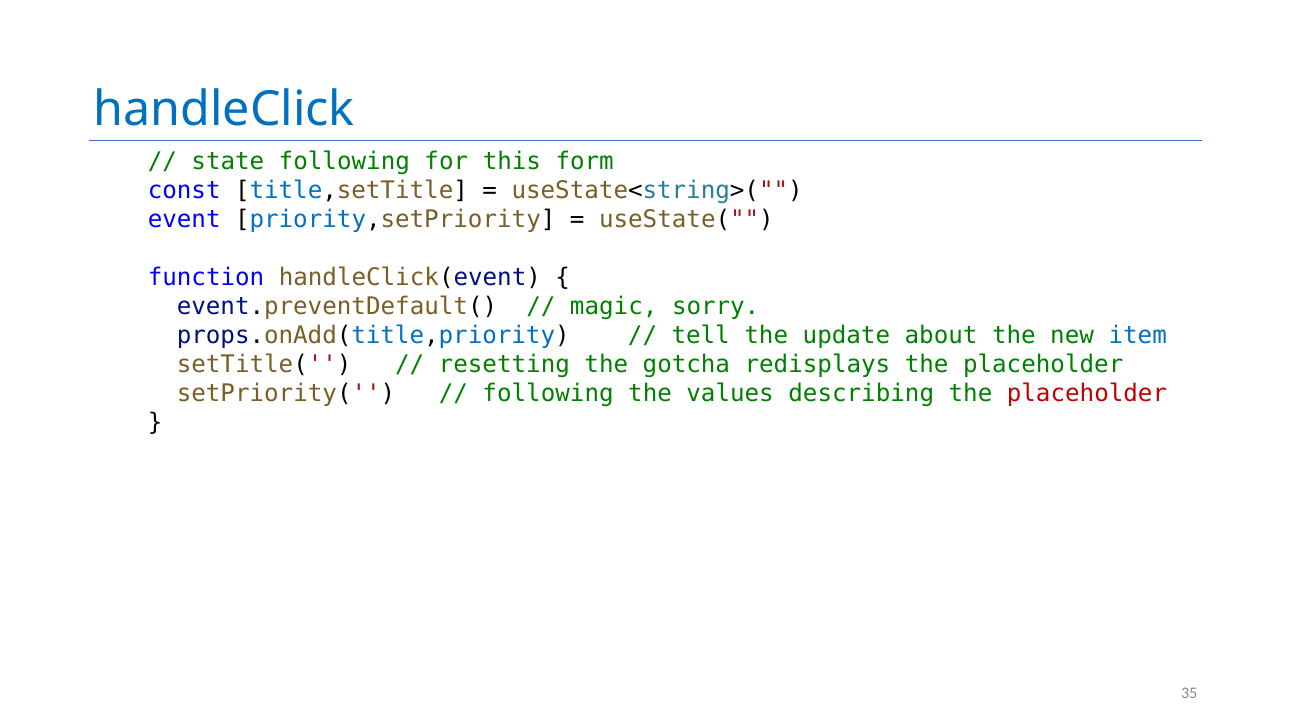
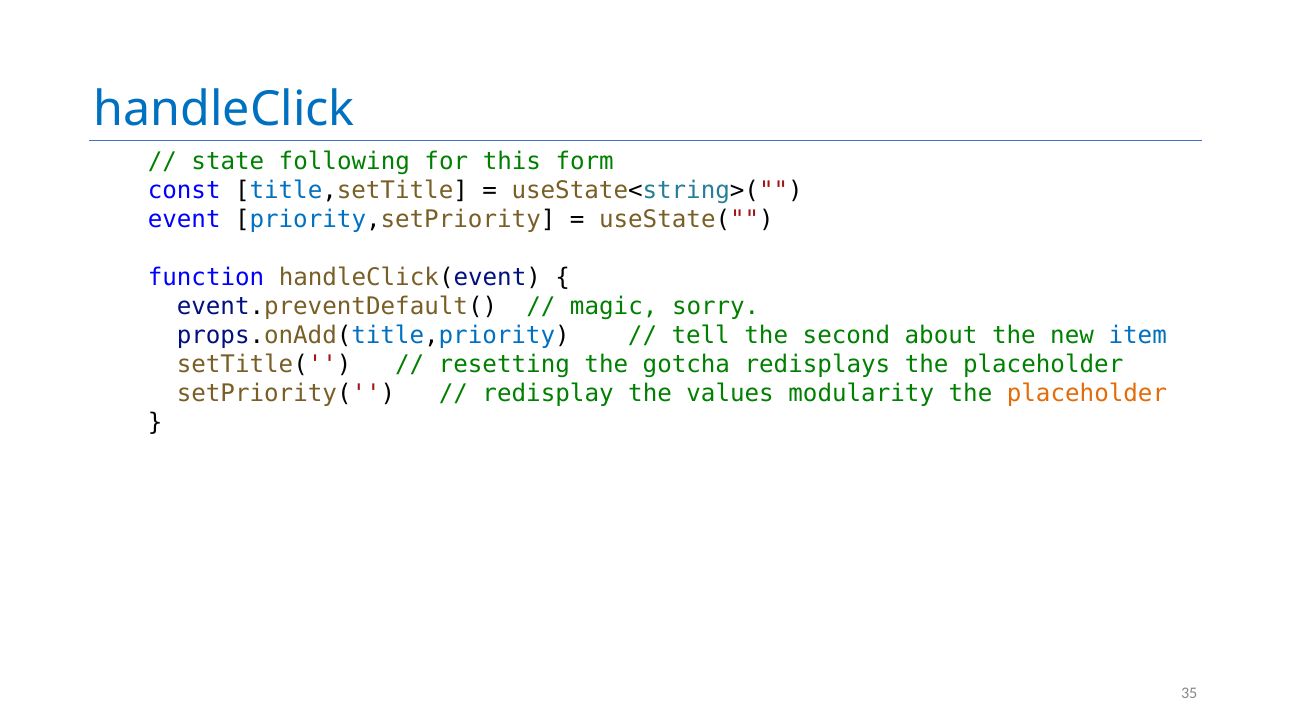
update: update -> second
following at (548, 394): following -> redisplay
describing: describing -> modularity
placeholder at (1087, 394) colour: red -> orange
